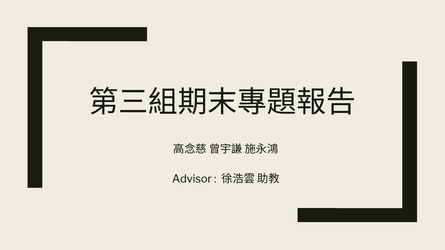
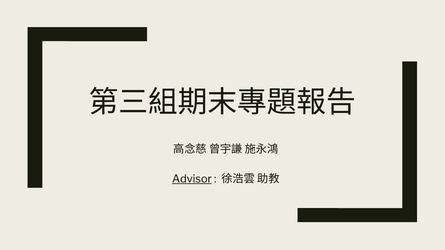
Advisor underline: none -> present
